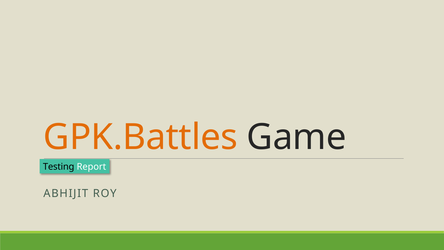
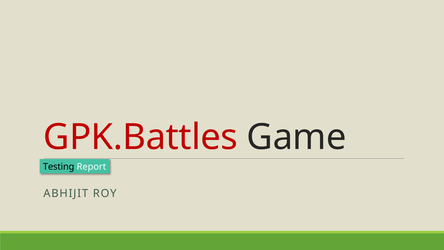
GPK.Battles colour: orange -> red
